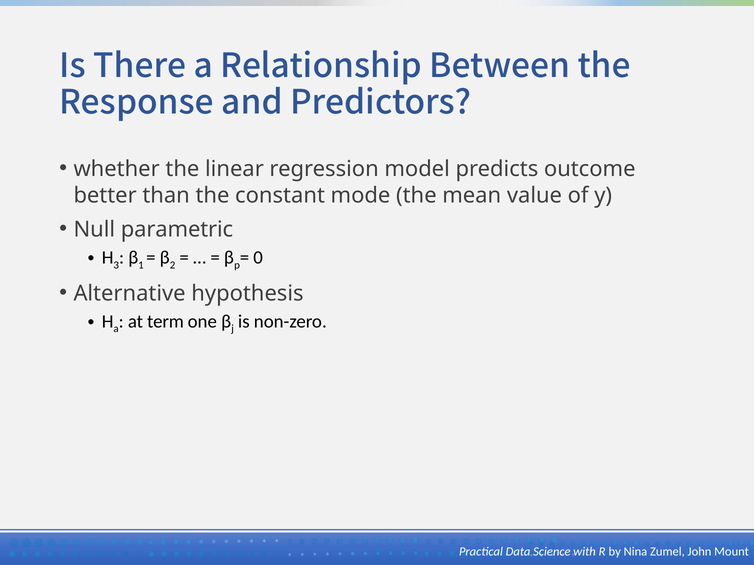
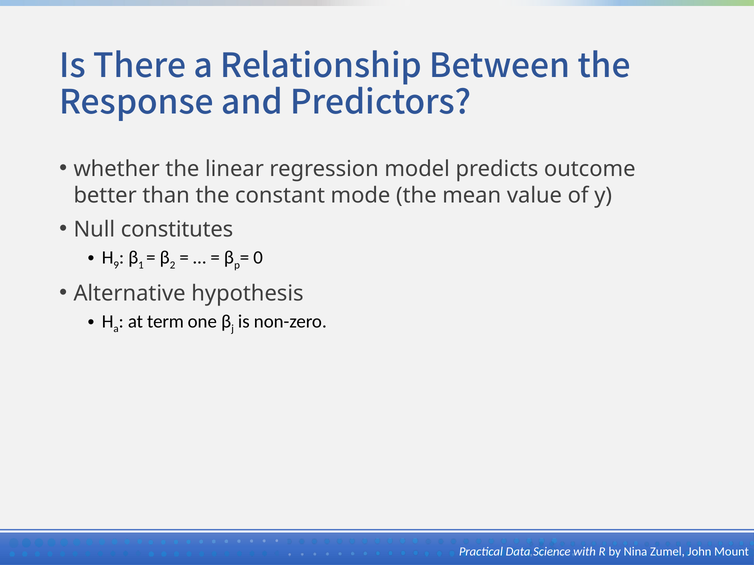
parametric: parametric -> constitutes
3: 3 -> 9
